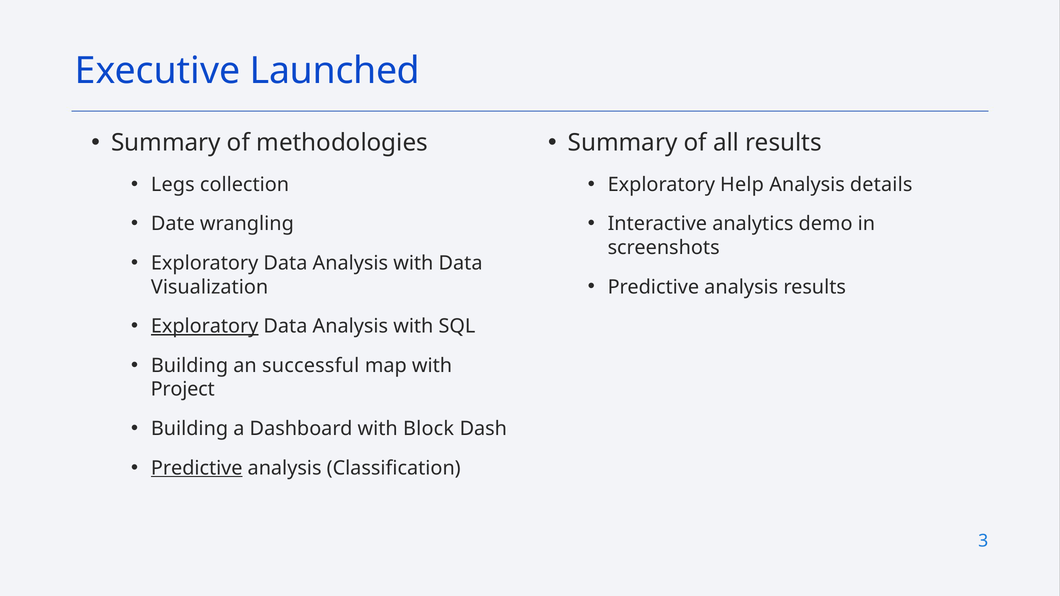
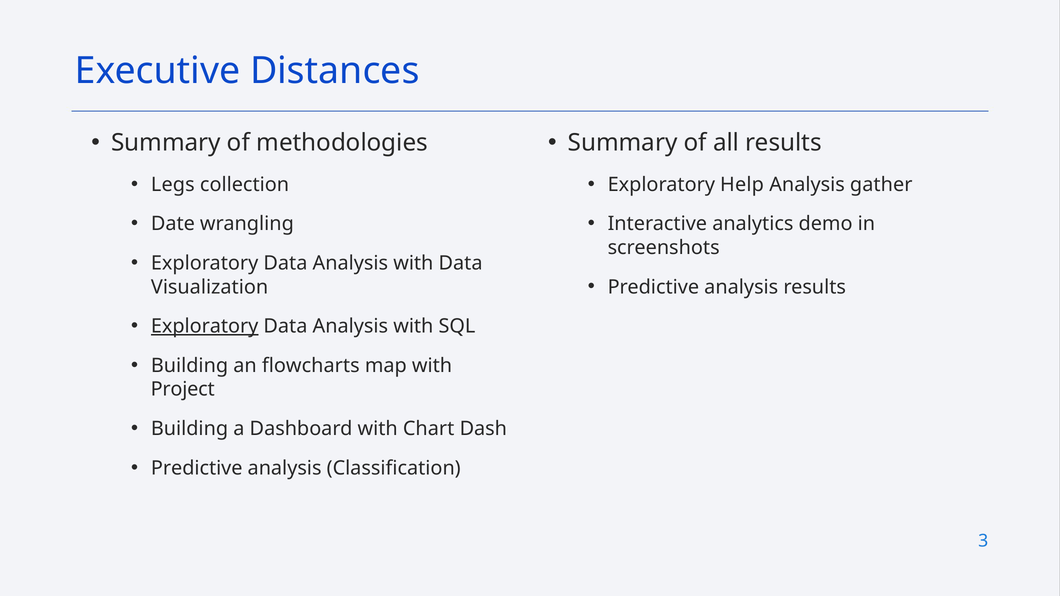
Launched: Launched -> Distances
details: details -> gather
successful: successful -> flowcharts
Block: Block -> Chart
Predictive at (197, 468) underline: present -> none
